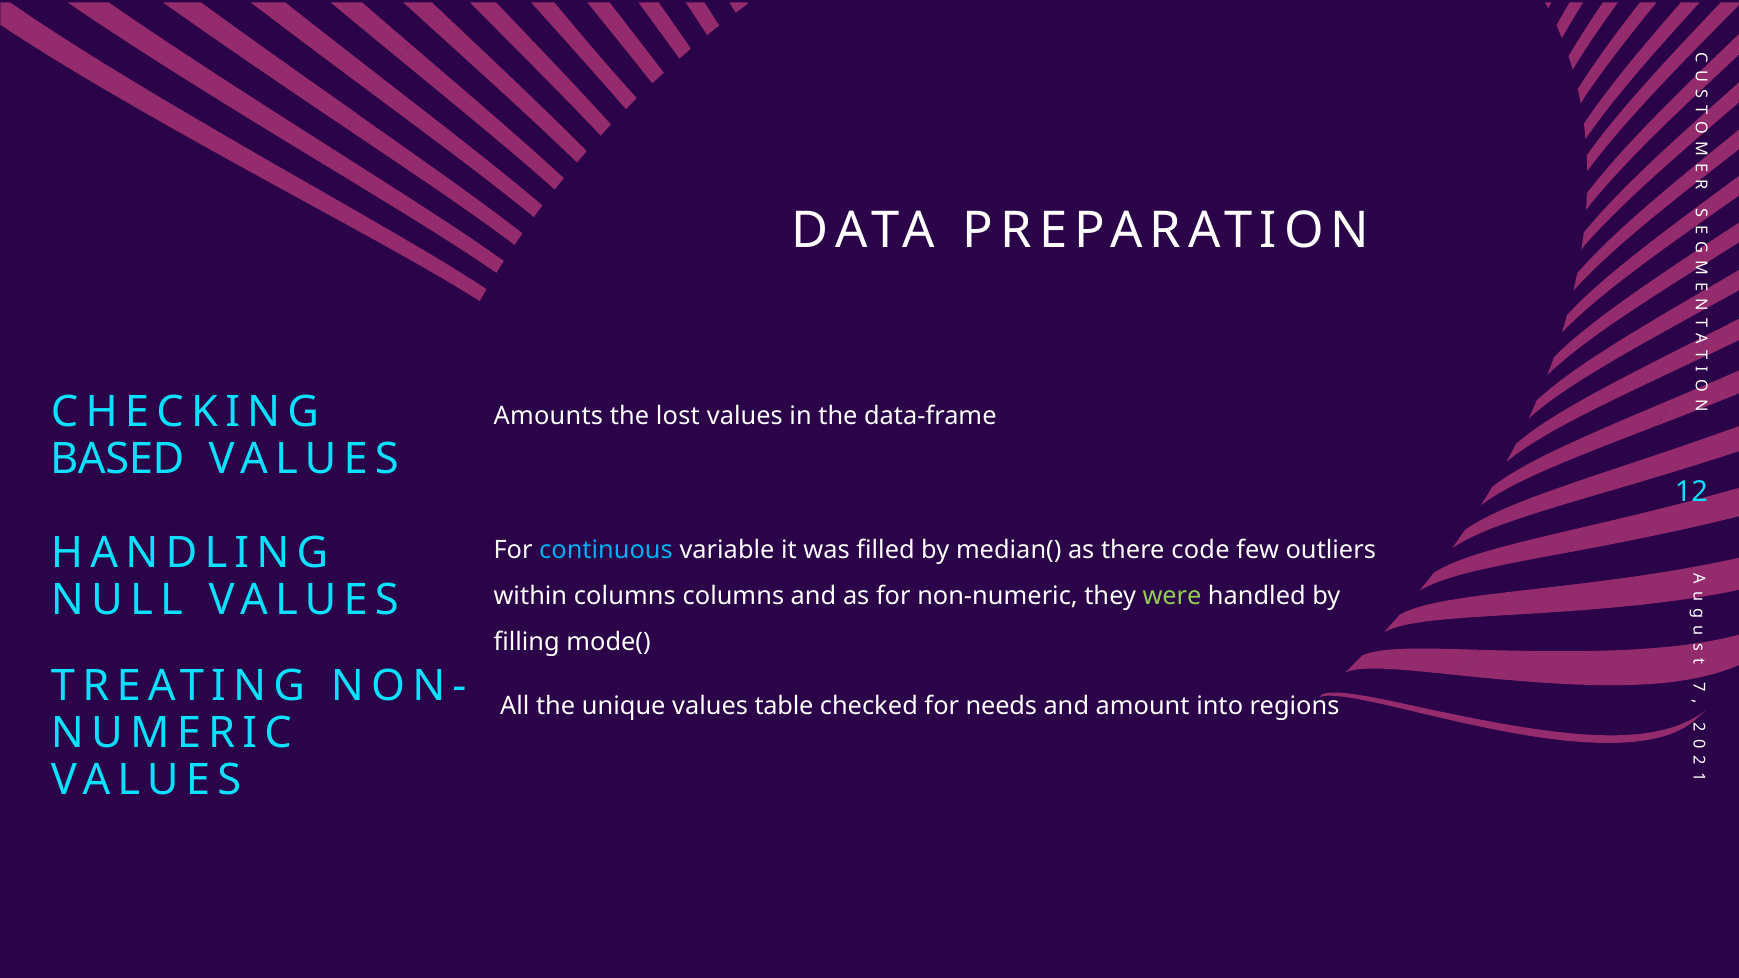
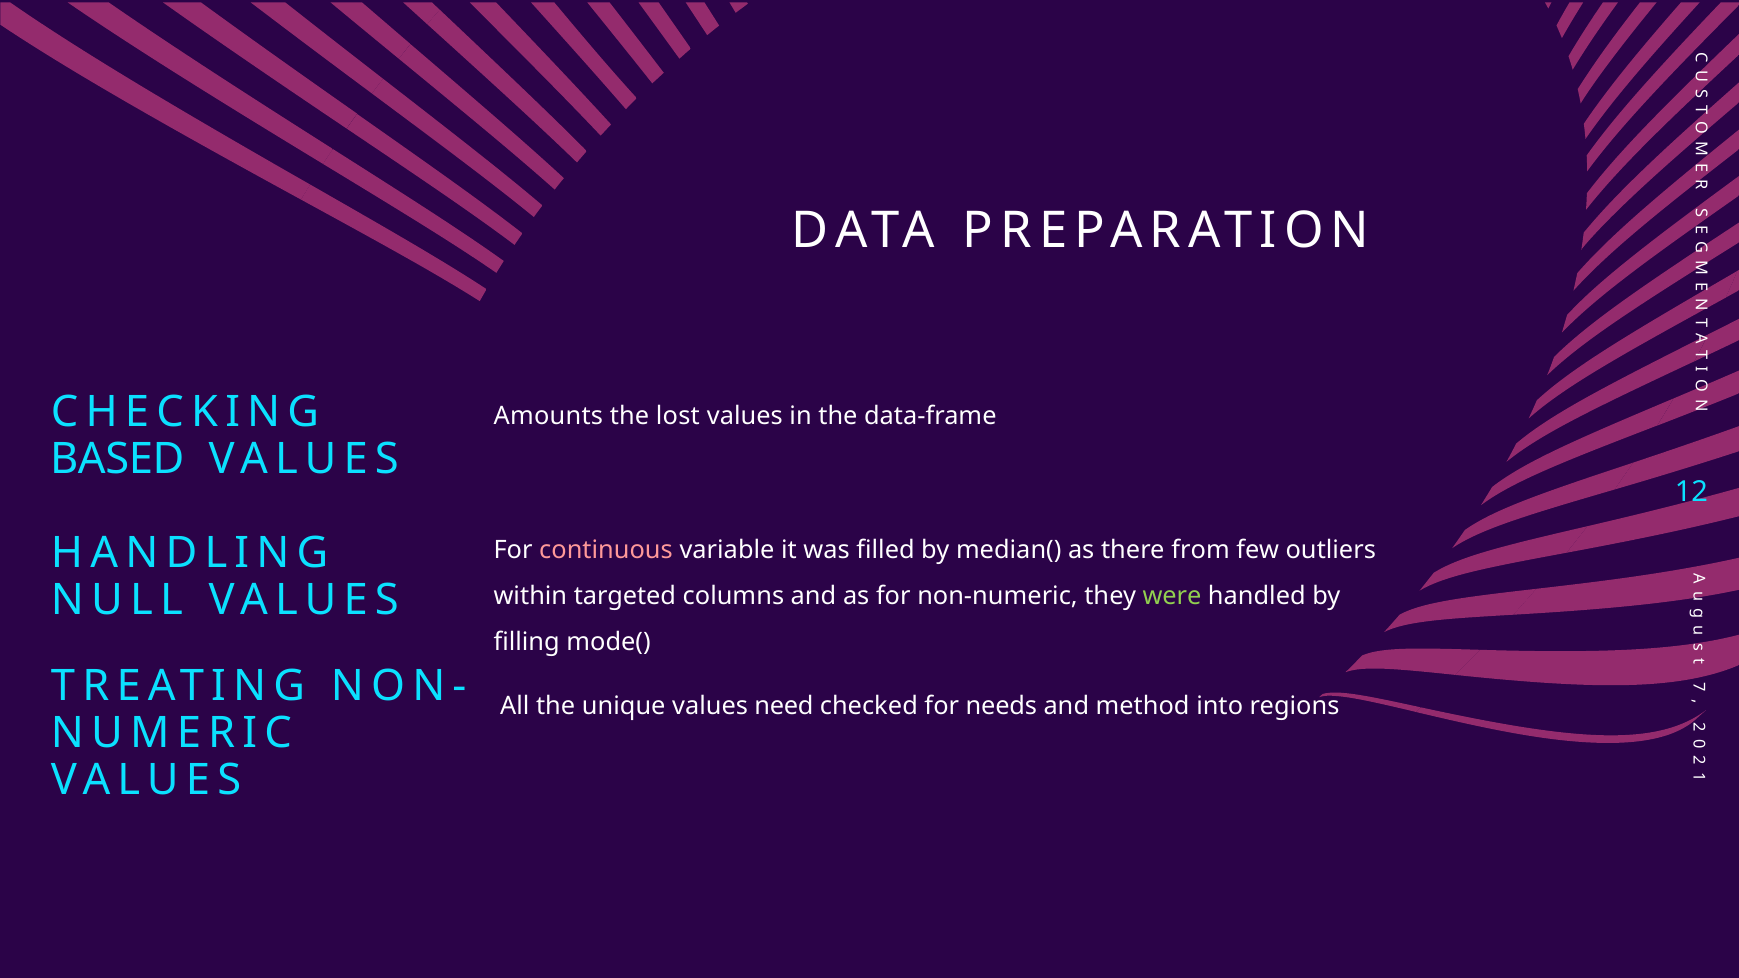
continuous colour: light blue -> pink
code: code -> from
within columns: columns -> targeted
table: table -> need
amount: amount -> method
